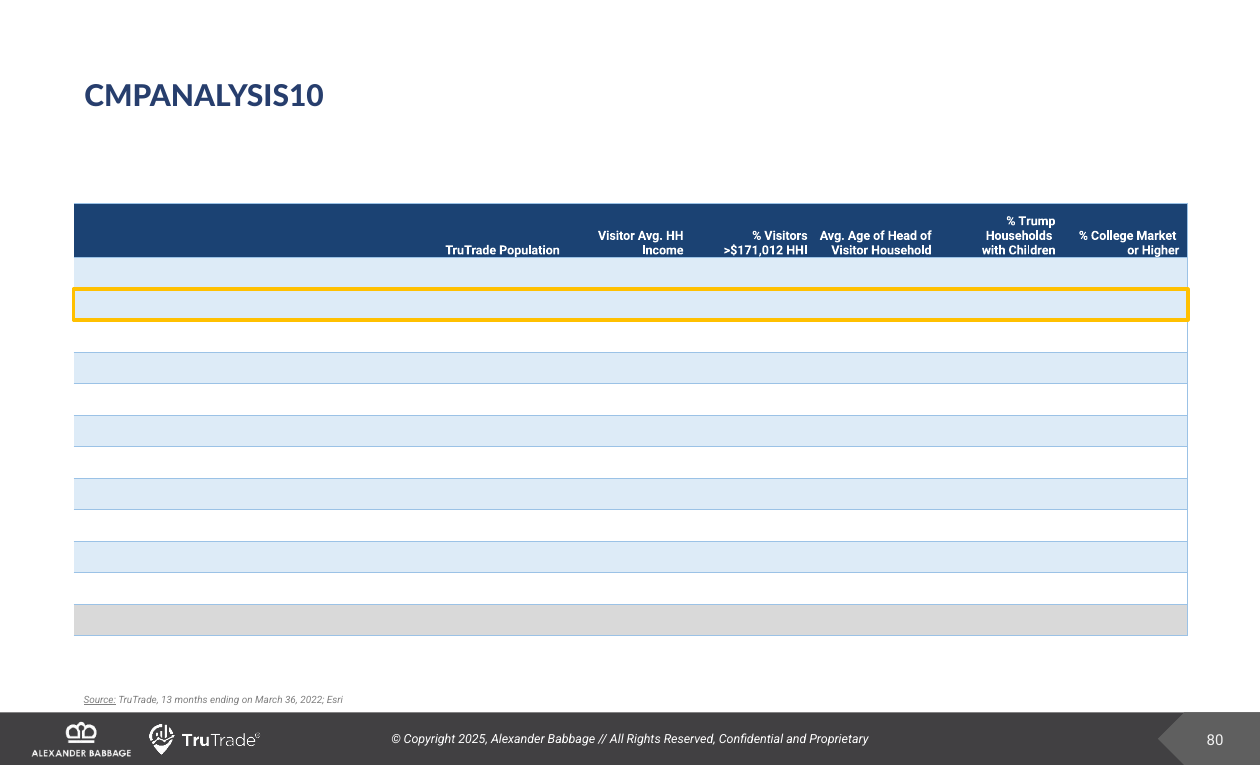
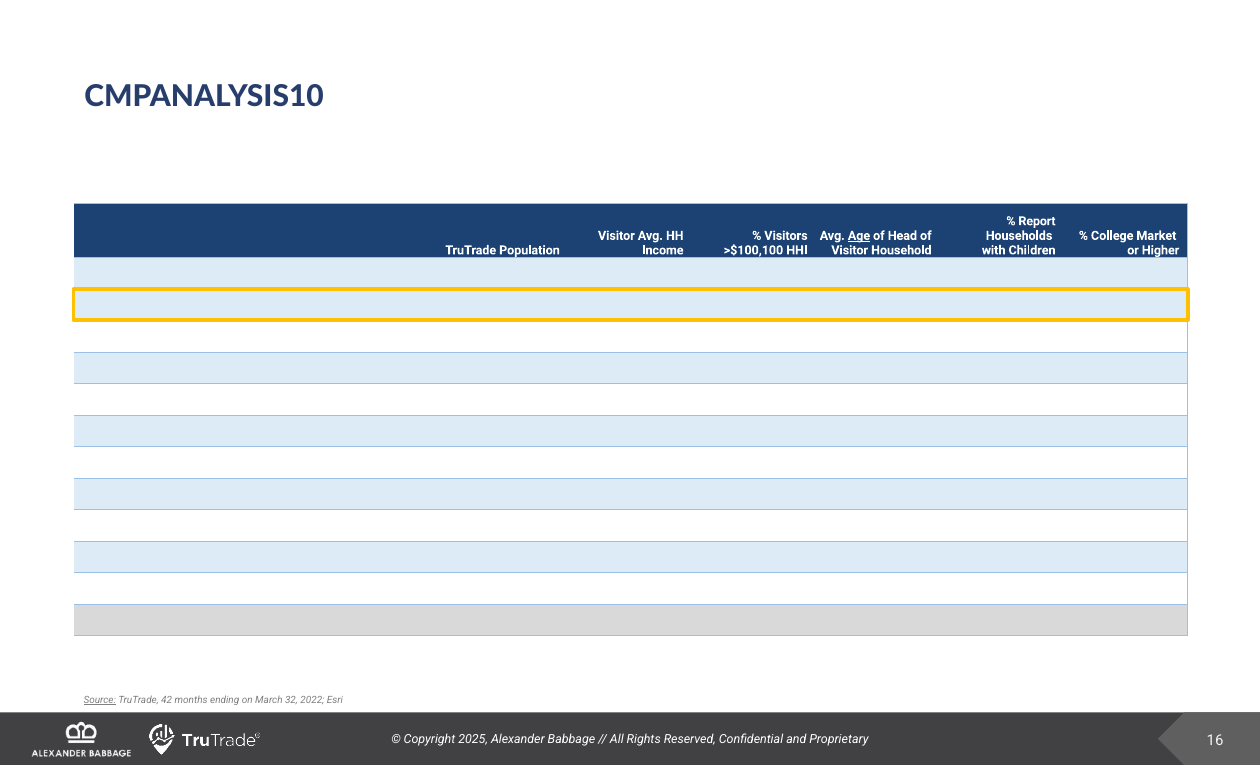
Trump: Trump -> Report
Age underline: none -> present
>$171,012: >$171,012 -> >$100,100
13: 13 -> 42
36: 36 -> 32
80: 80 -> 16
